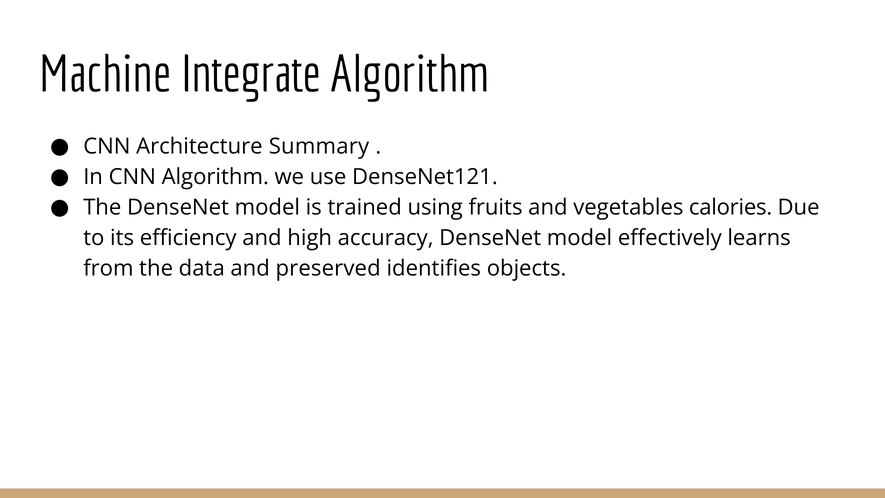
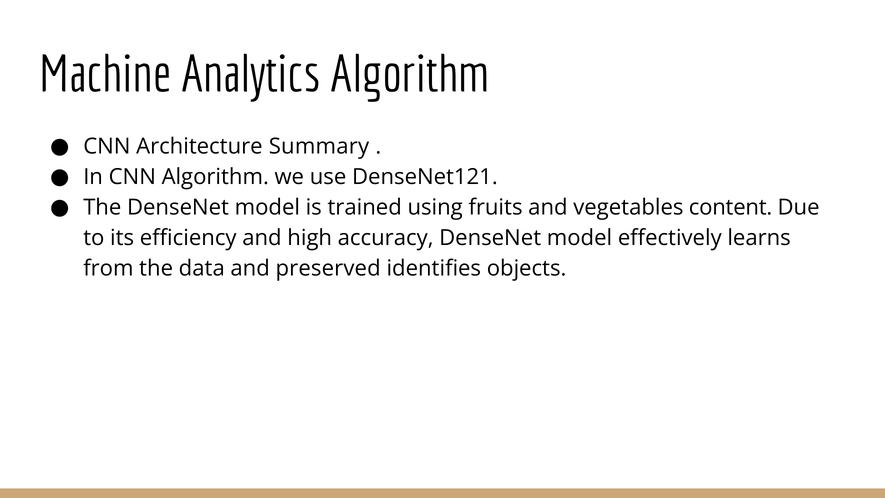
Integrate: Integrate -> Analytics
calories: calories -> content
